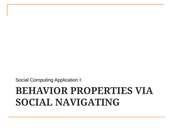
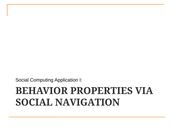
NAVIGATING: NAVIGATING -> NAVIGATION
